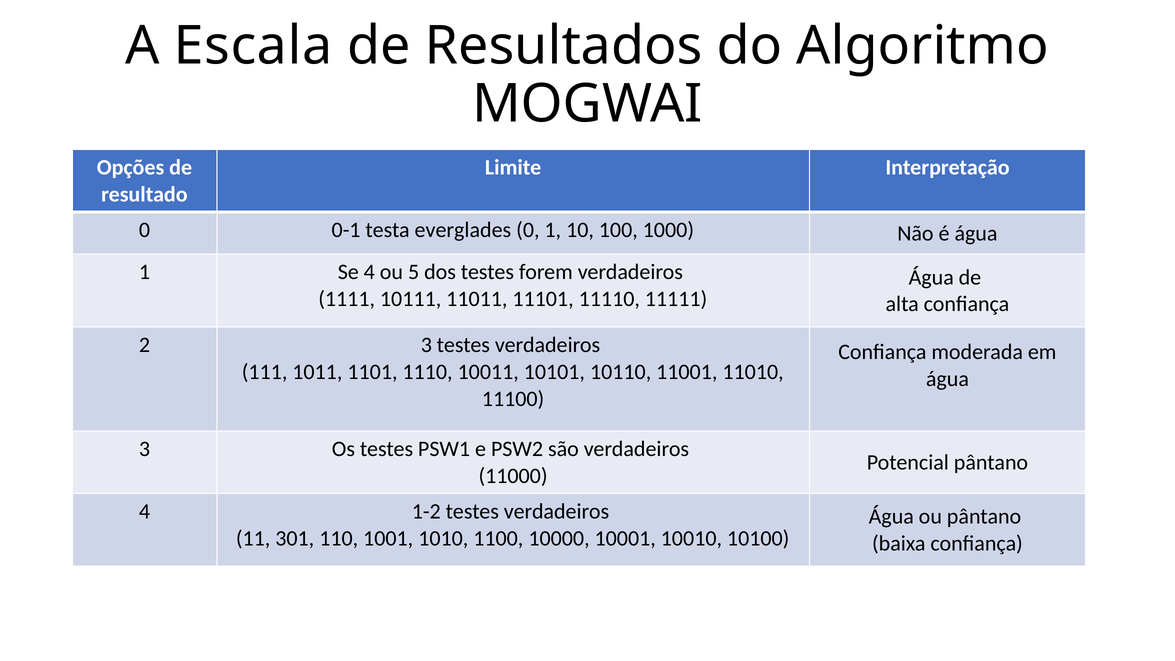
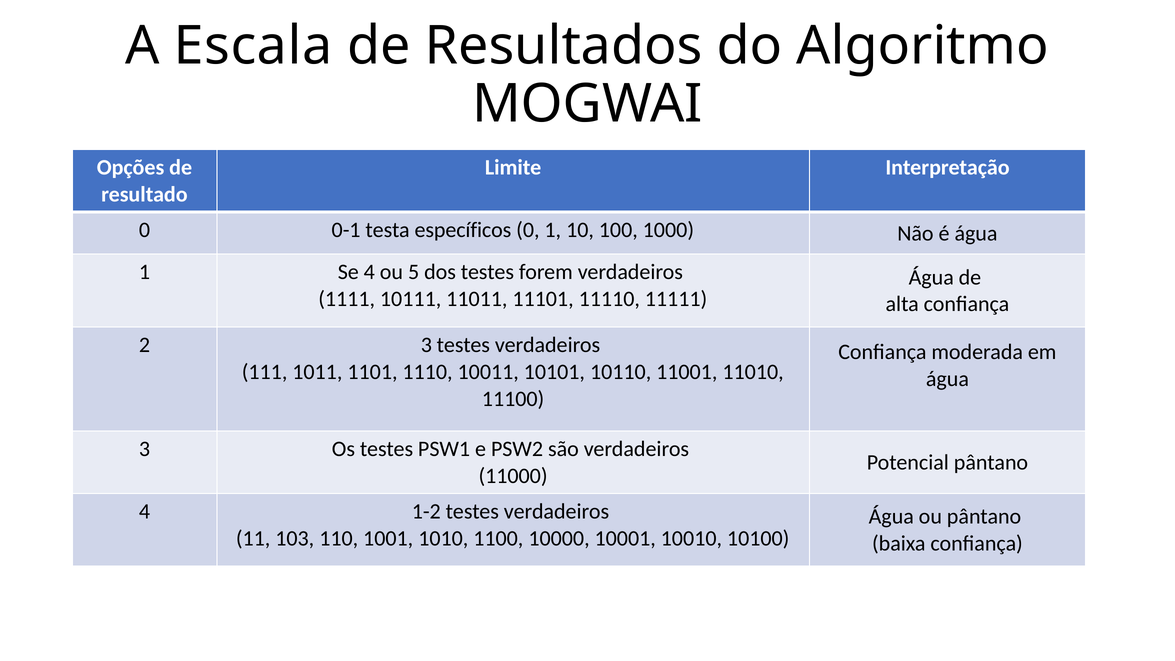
everglades: everglades -> específicos
301: 301 -> 103
